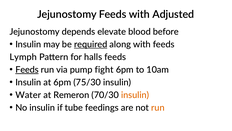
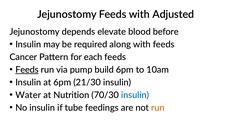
required underline: present -> none
Lymph: Lymph -> Cancer
halls: halls -> each
fight: fight -> build
75/30: 75/30 -> 21/30
Remeron: Remeron -> Nutrition
insulin at (135, 95) colour: orange -> blue
